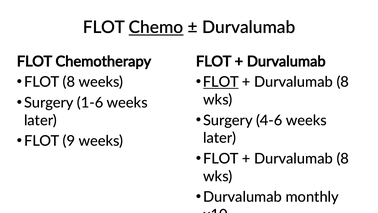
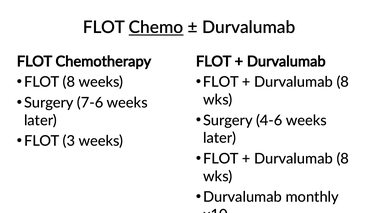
FLOT at (221, 82) underline: present -> none
1-6: 1-6 -> 7-6
9: 9 -> 3
